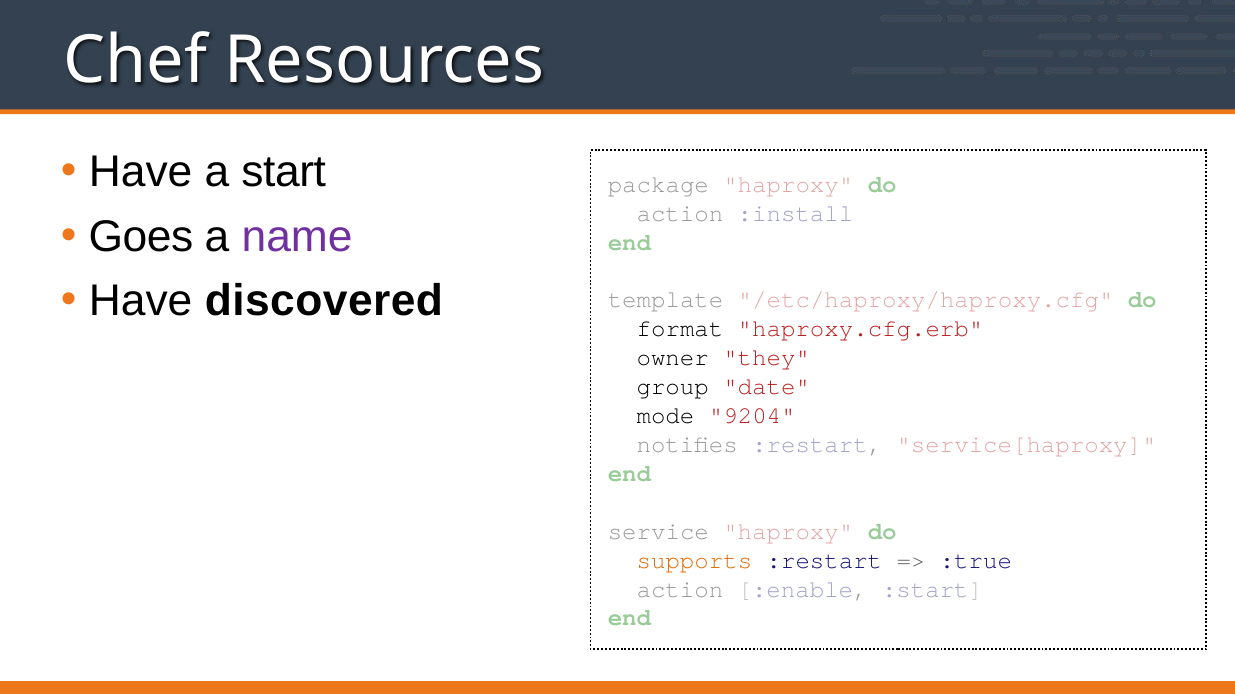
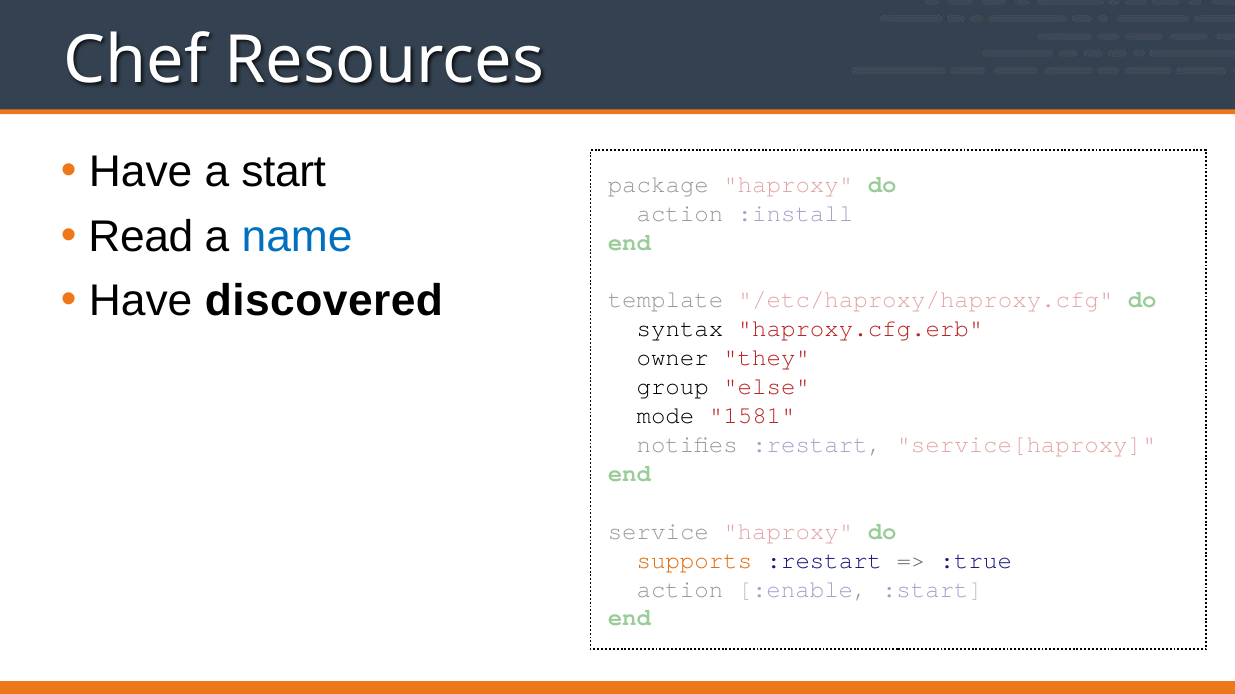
Goes: Goes -> Read
name colour: purple -> blue
format: format -> syntax
date: date -> else
9204: 9204 -> 1581
